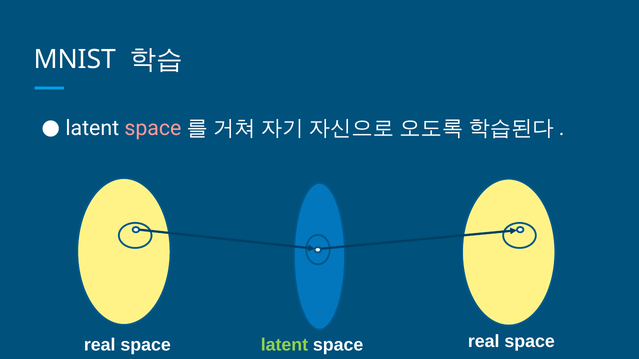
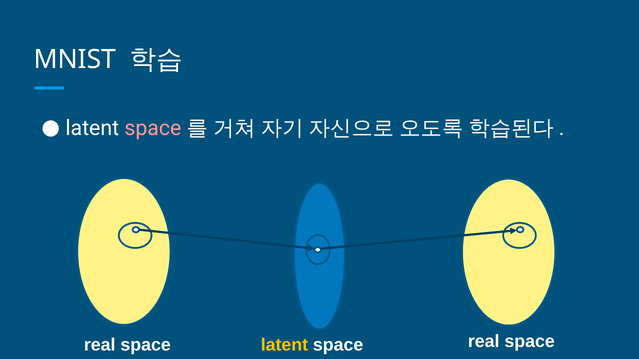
latent at (284, 345) colour: light green -> yellow
